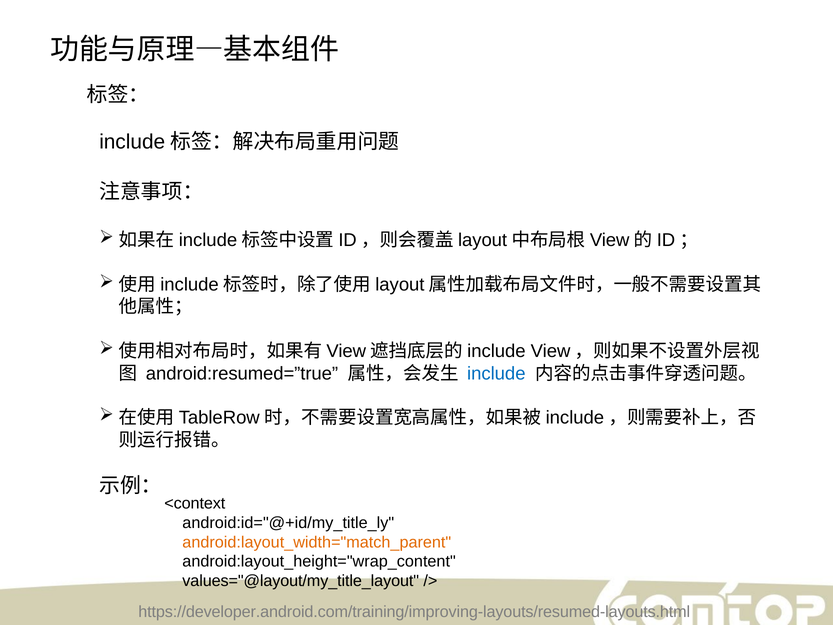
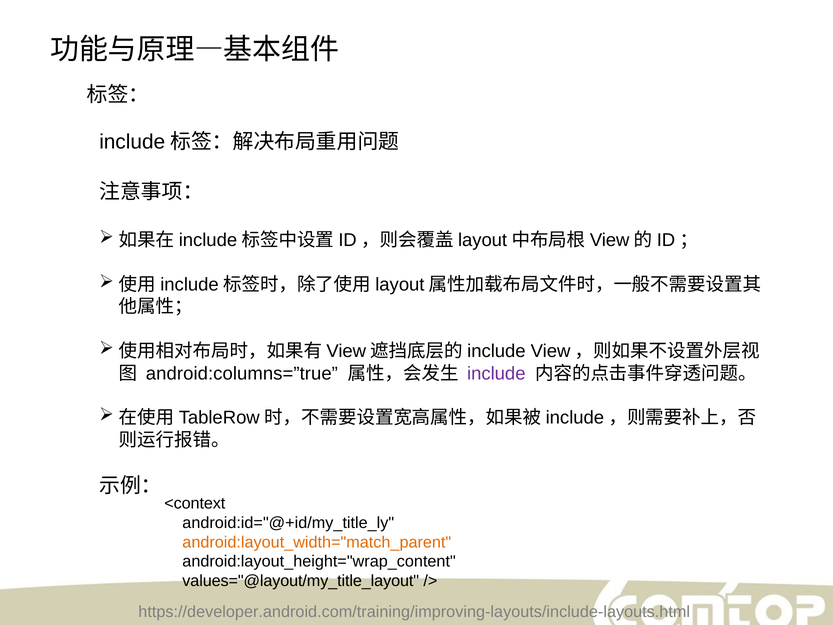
android:resumed=”true: android:resumed=”true -> android:columns=”true
include colour: blue -> purple
https://developer.android.com/training/improving-layouts/resumed-layouts.html: https://developer.android.com/training/improving-layouts/resumed-layouts.html -> https://developer.android.com/training/improving-layouts/include-layouts.html
